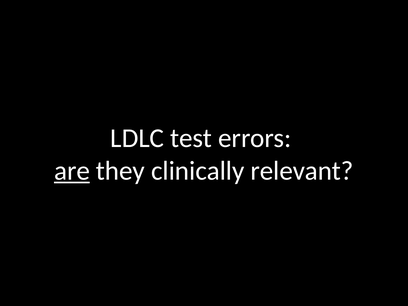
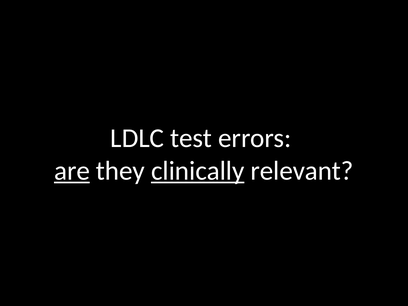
clinically underline: none -> present
